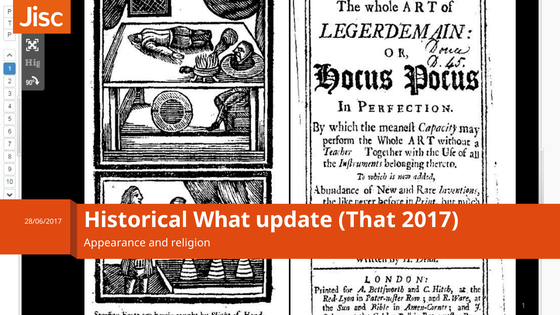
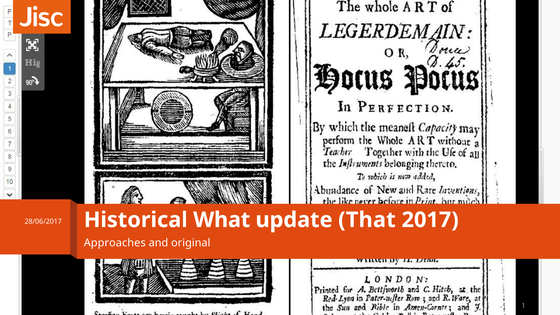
Appearance: Appearance -> Approaches
religion: religion -> original
